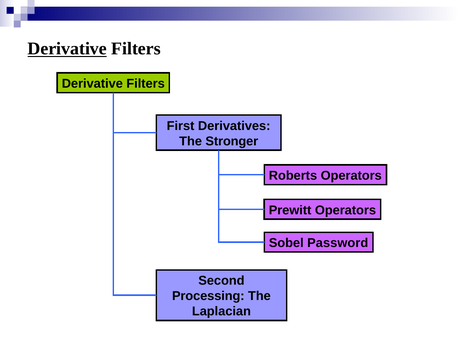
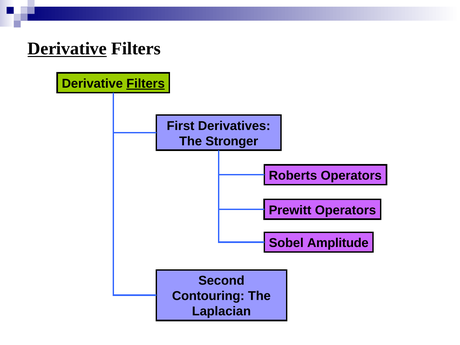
Filters at (146, 84) underline: none -> present
Password: Password -> Amplitude
Processing: Processing -> Contouring
